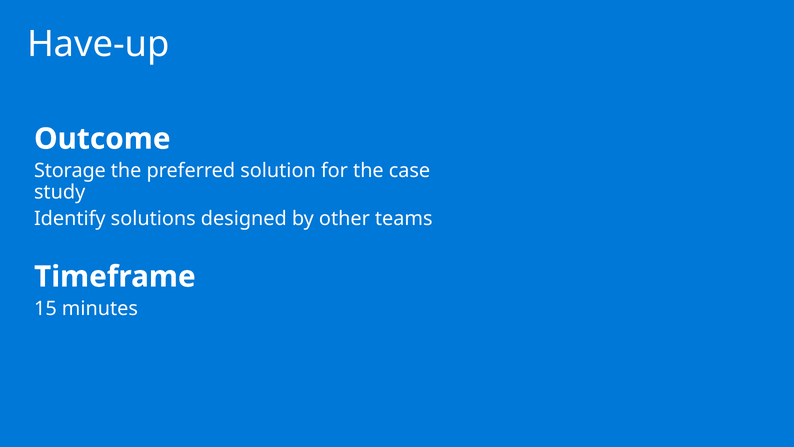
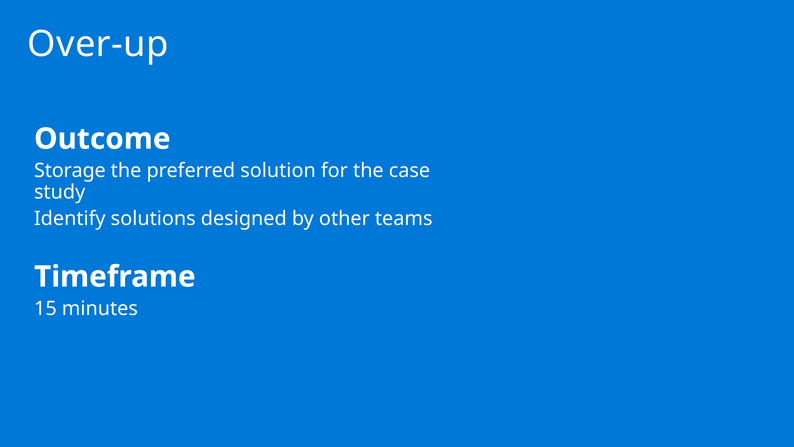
Have-up: Have-up -> Over-up
